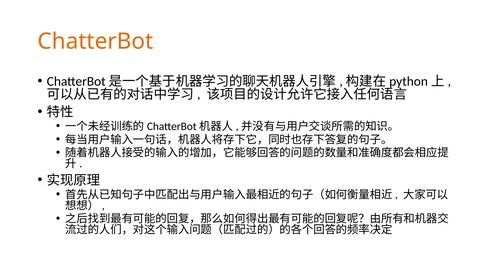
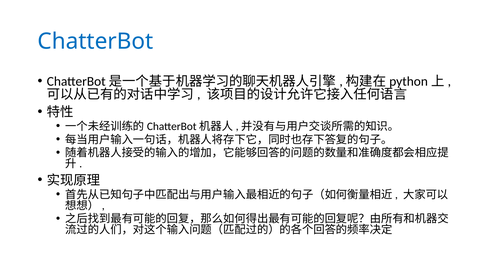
ChatterBot colour: orange -> blue
